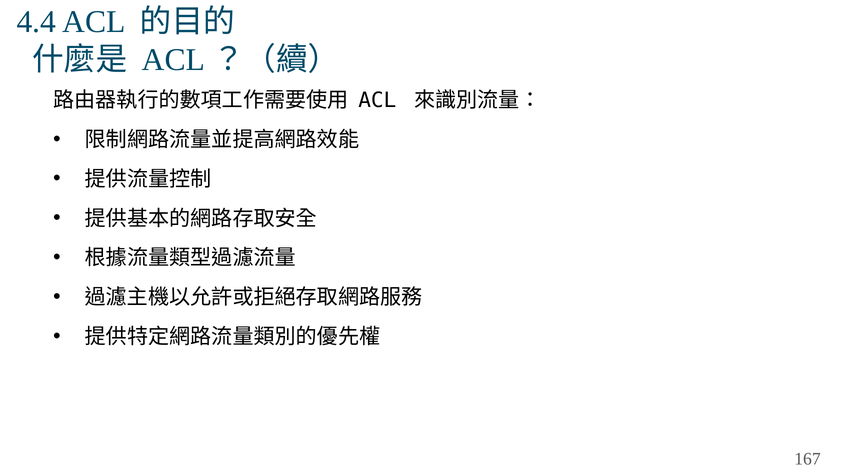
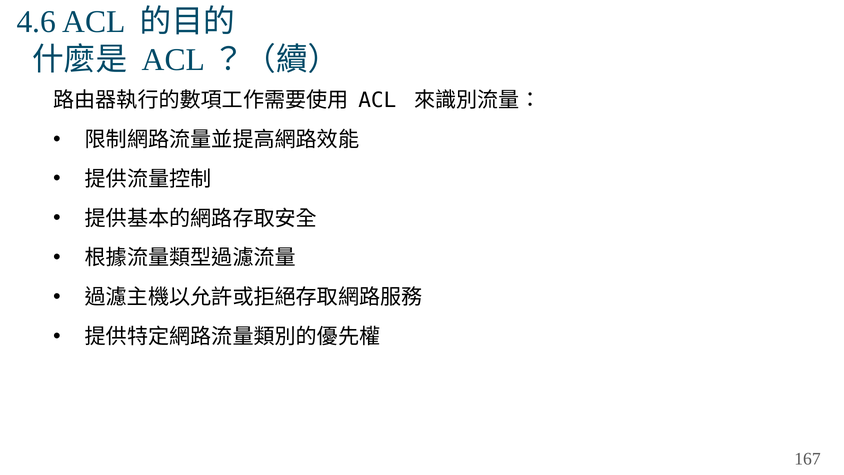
4.4: 4.4 -> 4.6
